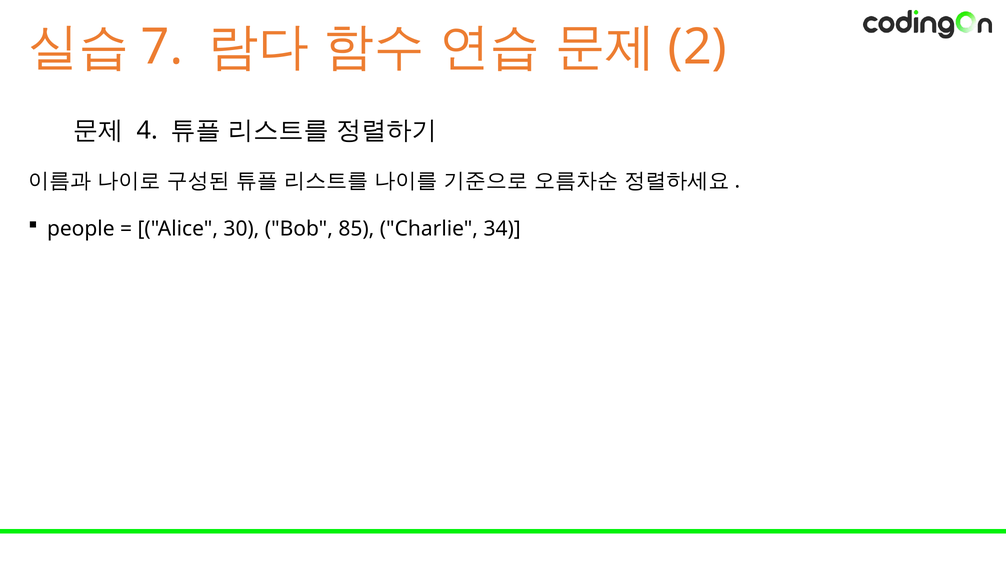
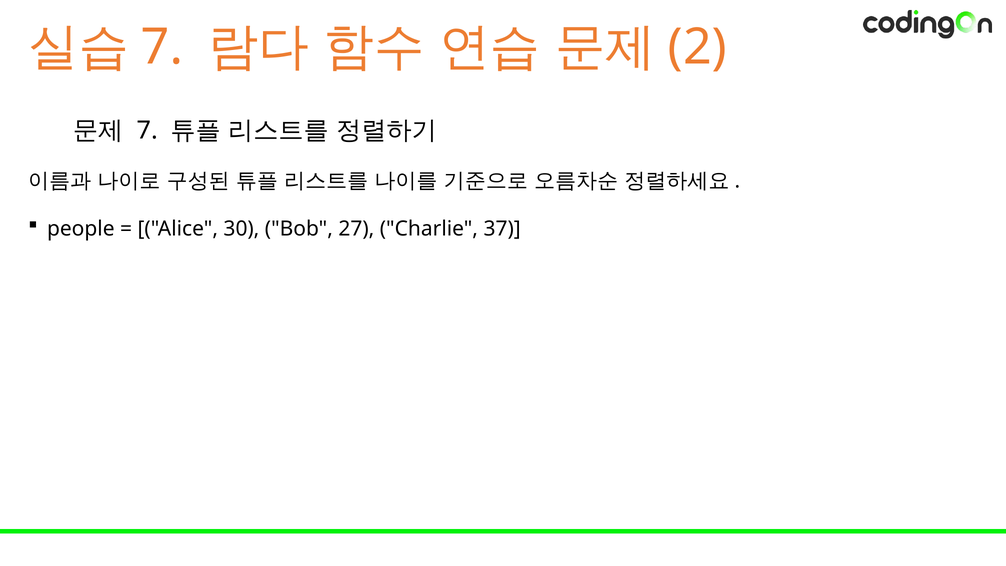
4 at (147, 130): 4 -> 7
85: 85 -> 27
34: 34 -> 37
